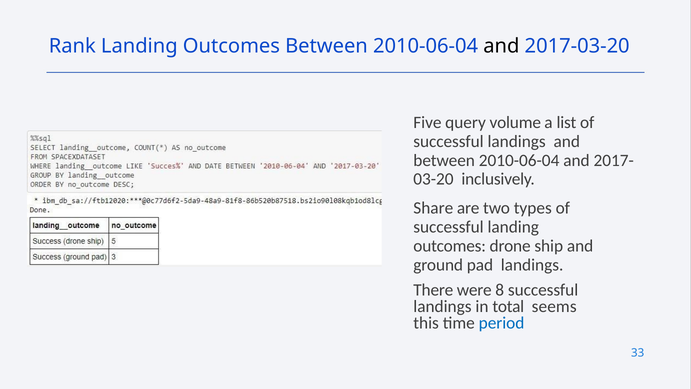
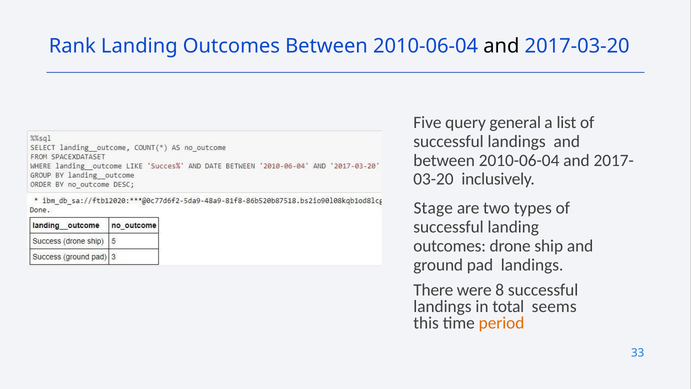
volume: volume -> general
Share: Share -> Stage
period colour: blue -> orange
